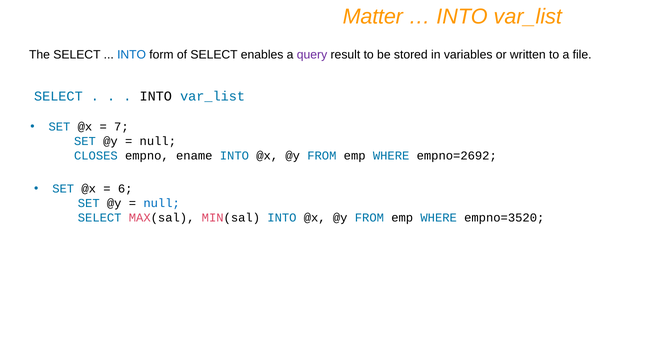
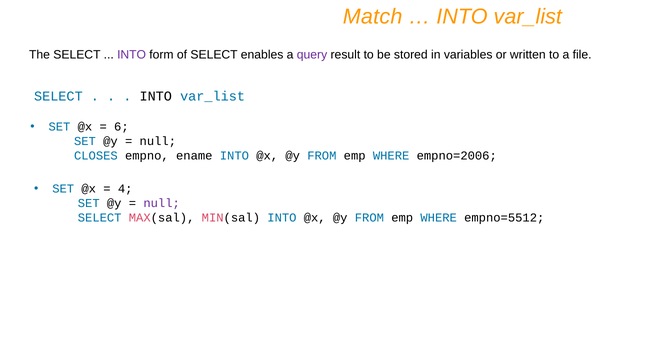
Matter: Matter -> Match
INTO at (132, 55) colour: blue -> purple
7: 7 -> 6
empno=2692: empno=2692 -> empno=2006
6: 6 -> 4
null at (162, 204) colour: blue -> purple
empno=3520: empno=3520 -> empno=5512
